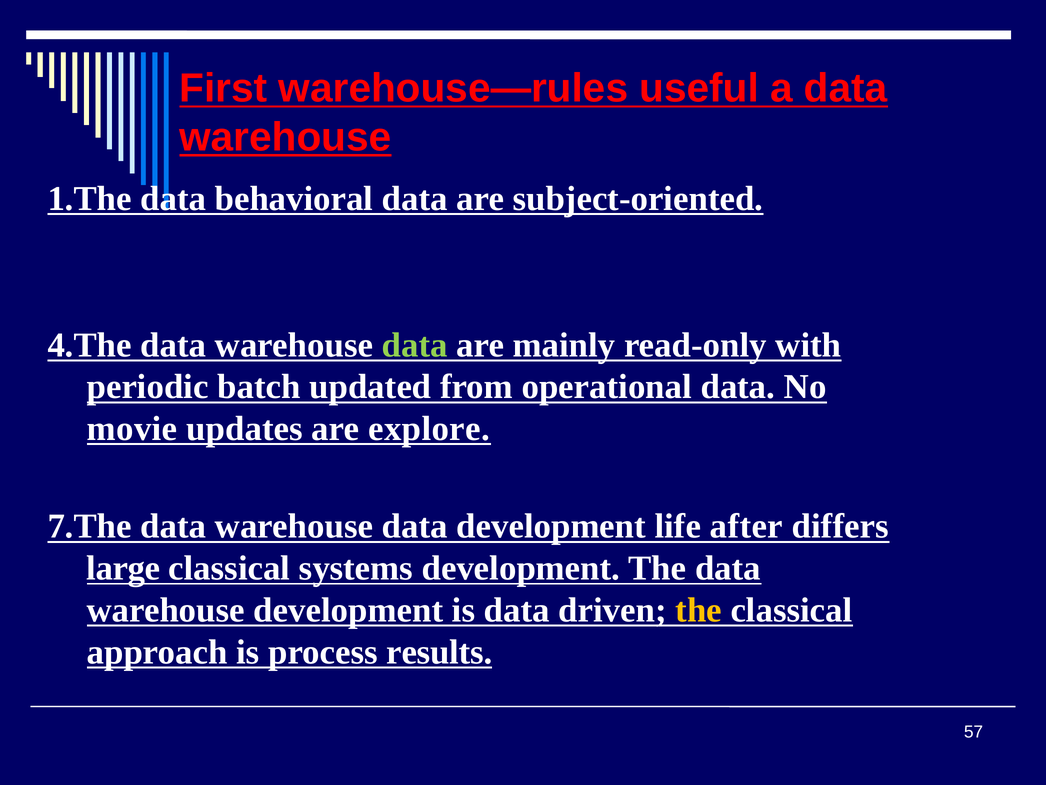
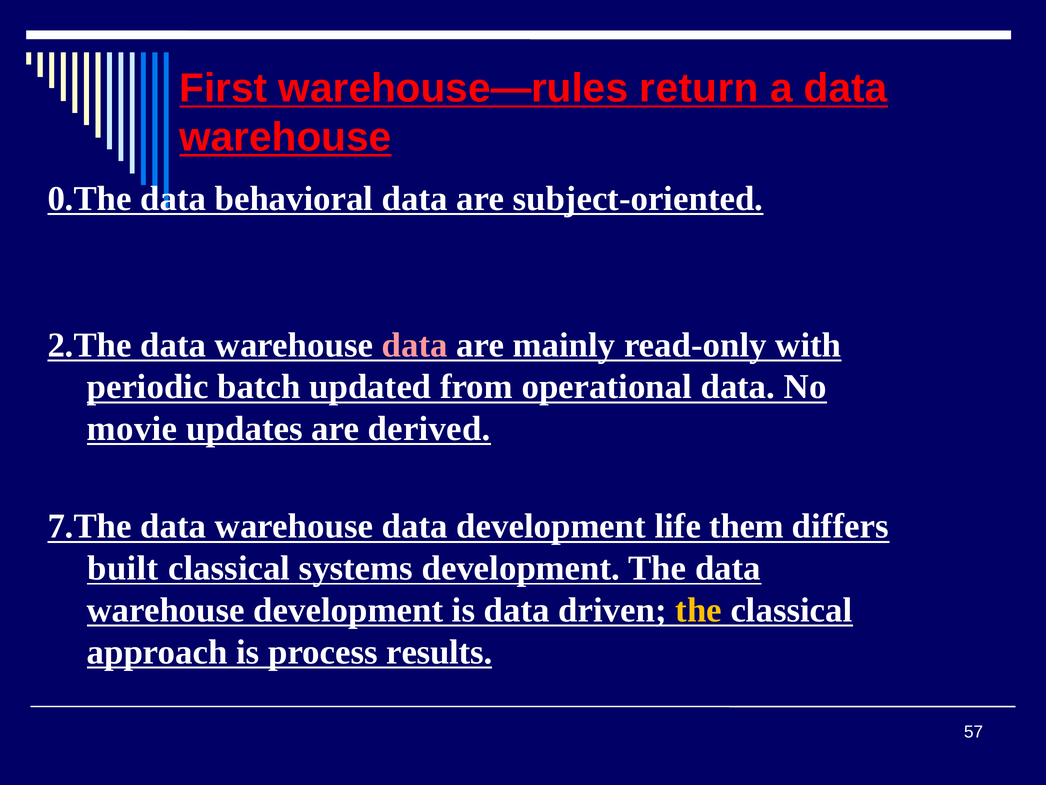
useful: useful -> return
1.The: 1.The -> 0.The
4.The: 4.The -> 2.The
data at (415, 345) colour: light green -> pink
explore: explore -> derived
after: after -> them
large: large -> built
